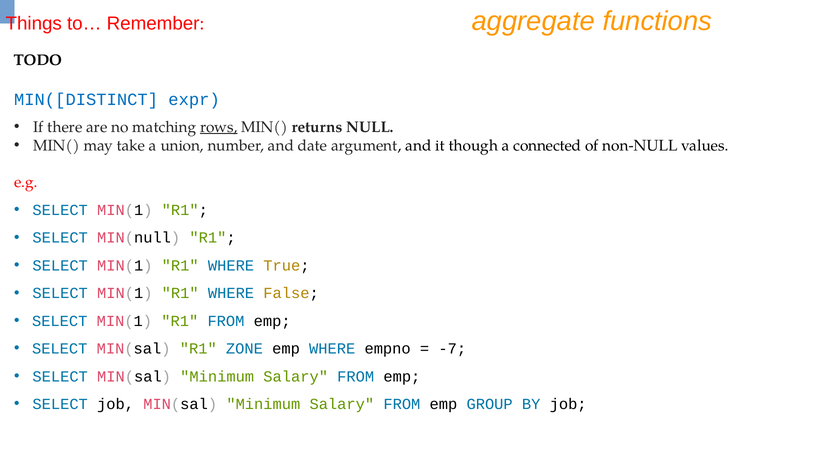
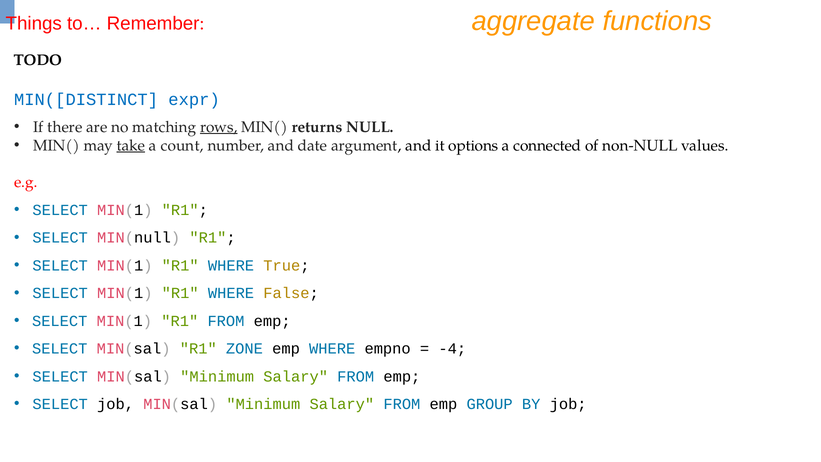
take underline: none -> present
union: union -> count
though: though -> options
-7: -7 -> -4
